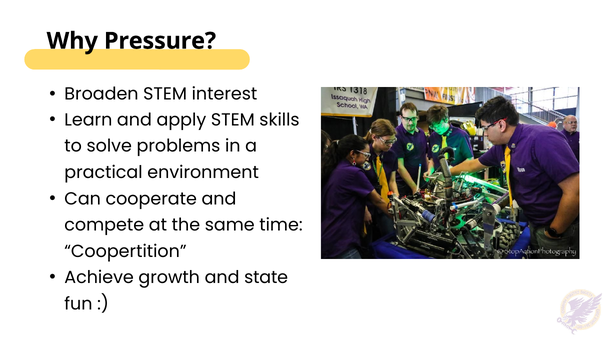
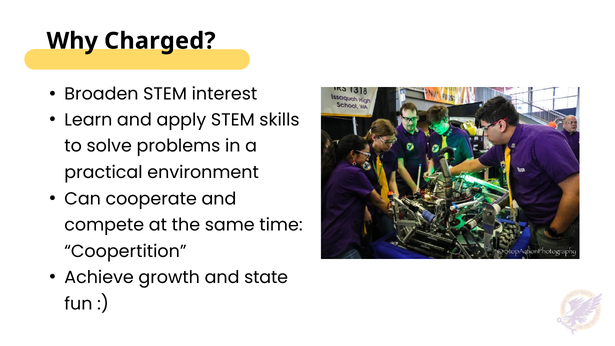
Pressure: Pressure -> Charged
